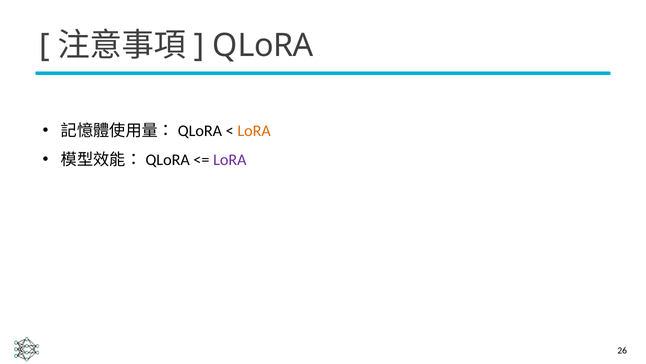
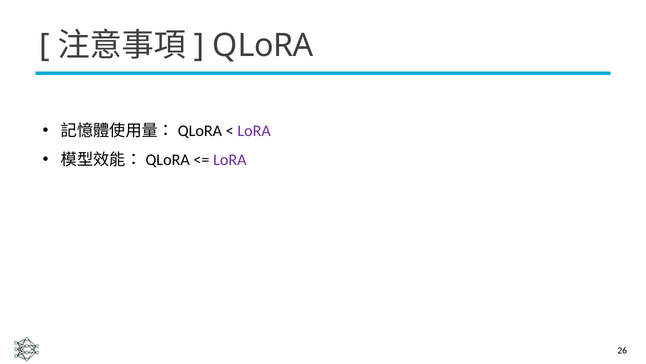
LoRA at (254, 131) colour: orange -> purple
